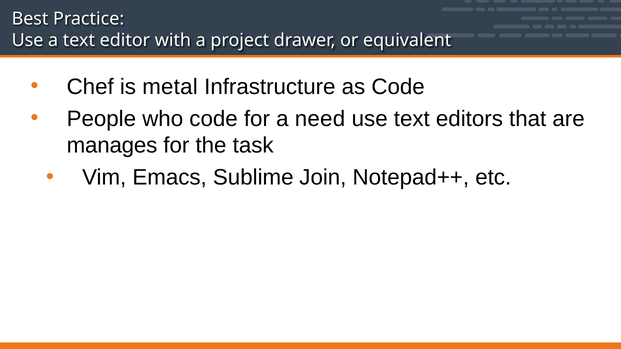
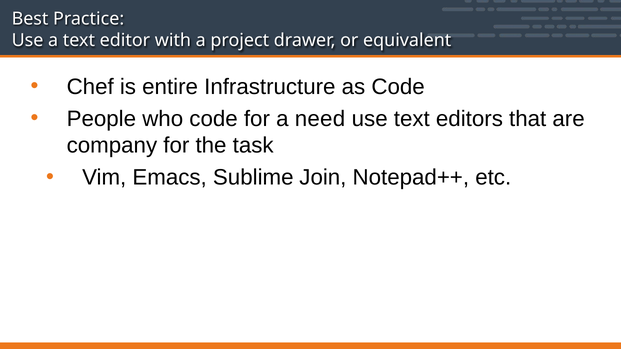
metal: metal -> entire
manages: manages -> company
